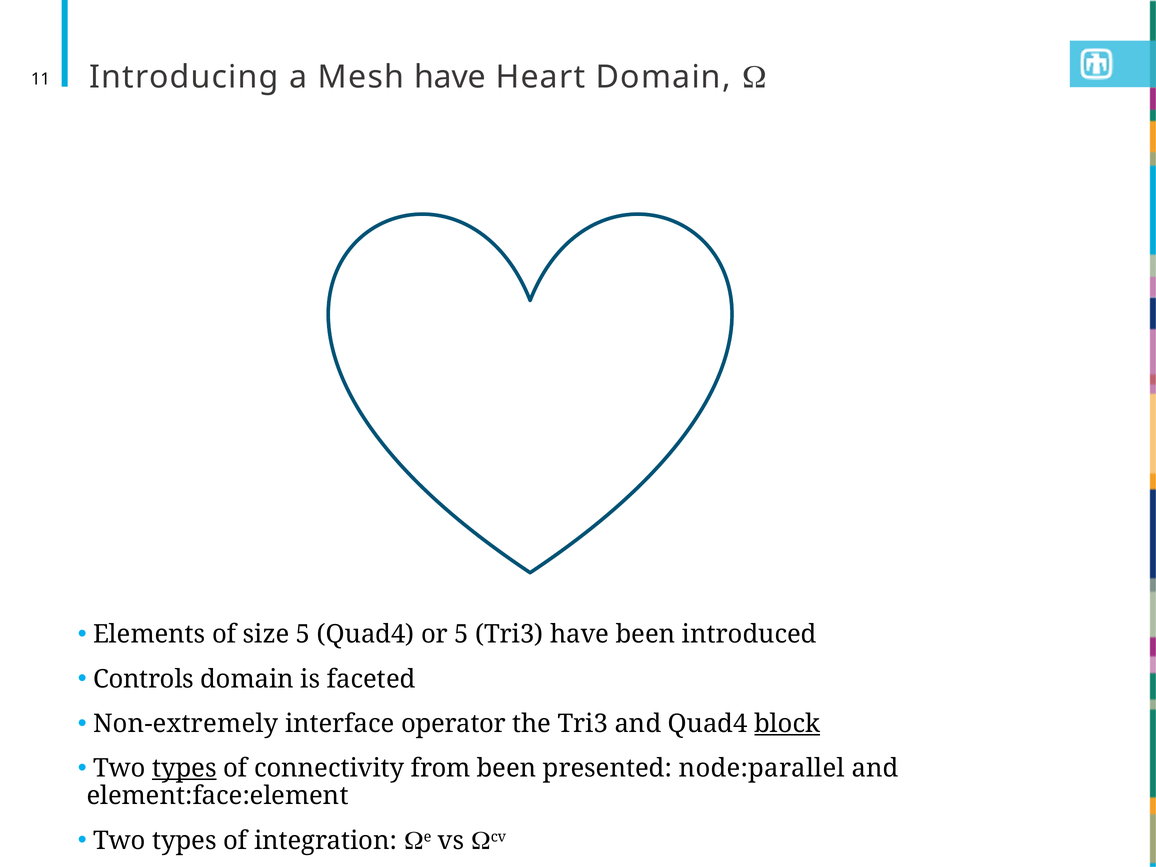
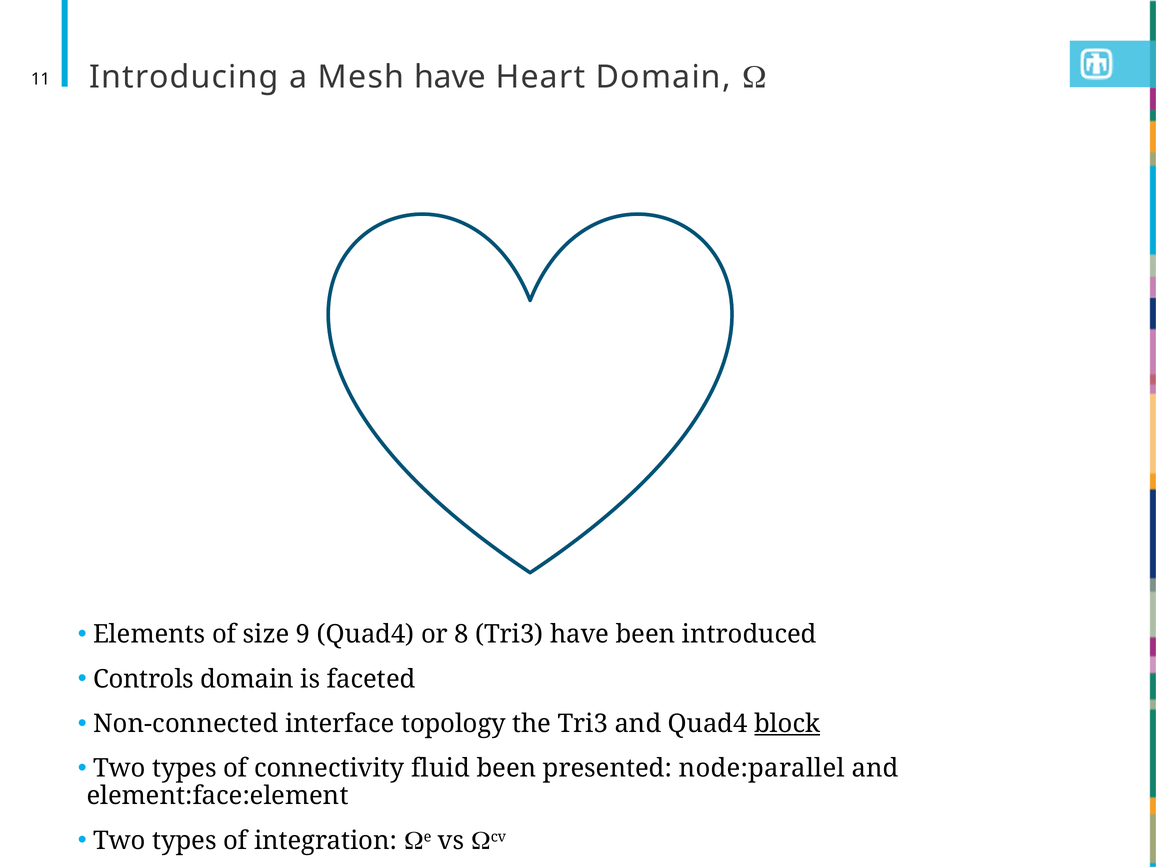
size 5: 5 -> 9
or 5: 5 -> 8
Non-extremely: Non-extremely -> Non-connected
operator: operator -> topology
types at (184, 768) underline: present -> none
from: from -> fluid
